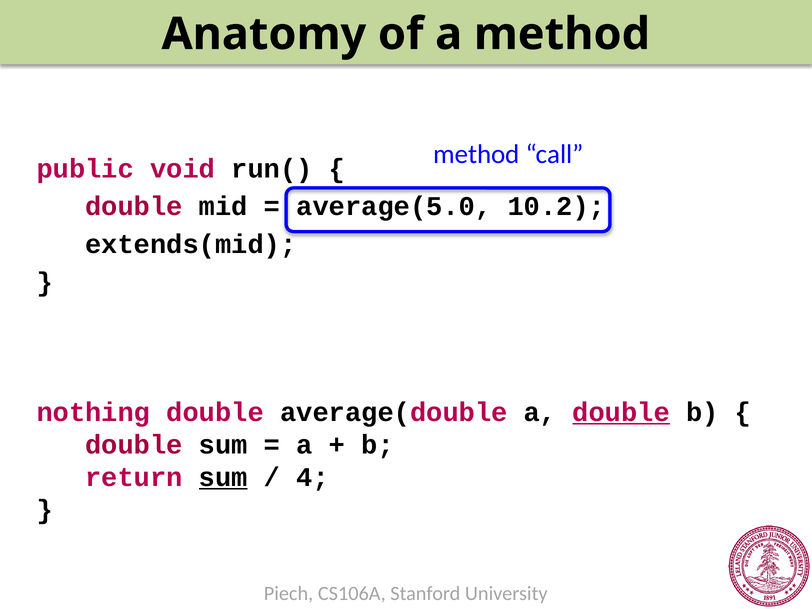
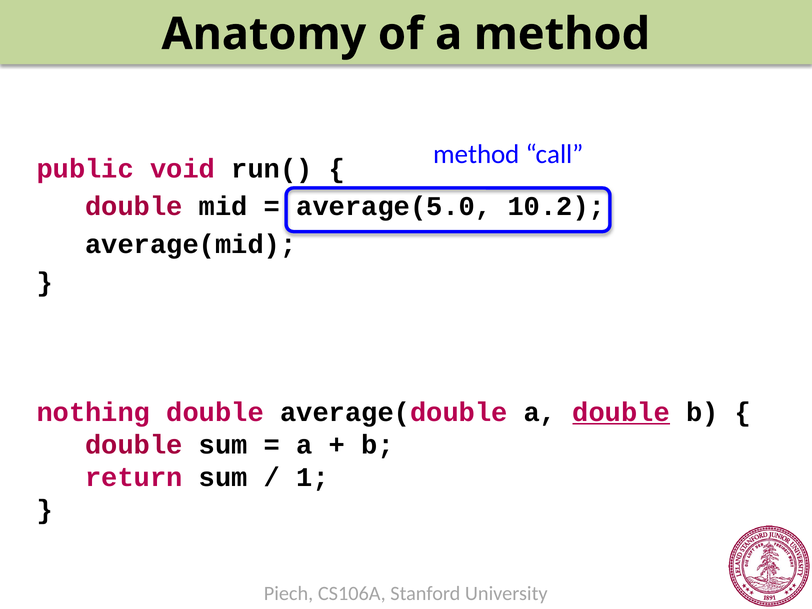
extends(mid: extends(mid -> average(mid
sum at (223, 477) underline: present -> none
4: 4 -> 1
